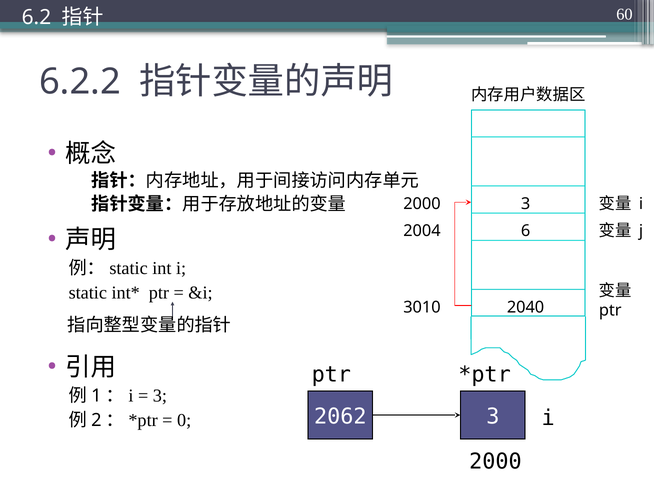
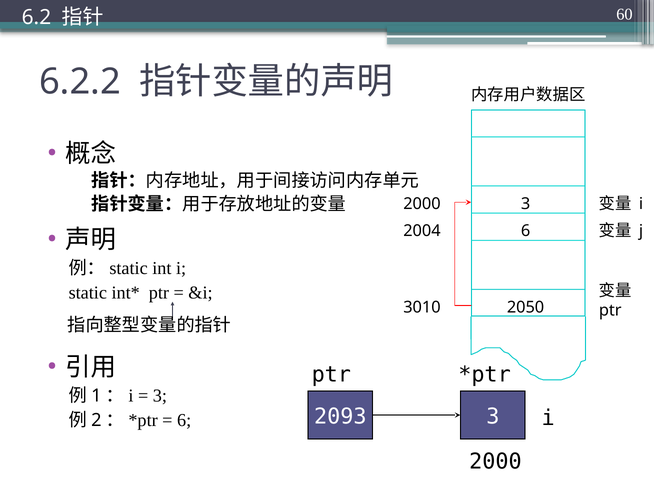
2040: 2040 -> 2050
2062: 2062 -> 2093
0 at (184, 421): 0 -> 6
